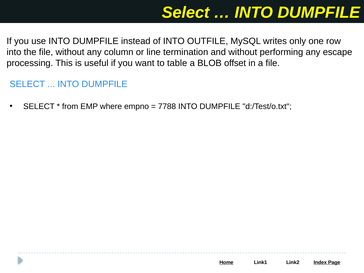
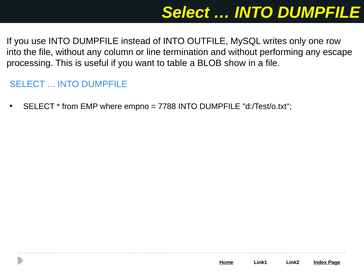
offset: offset -> show
